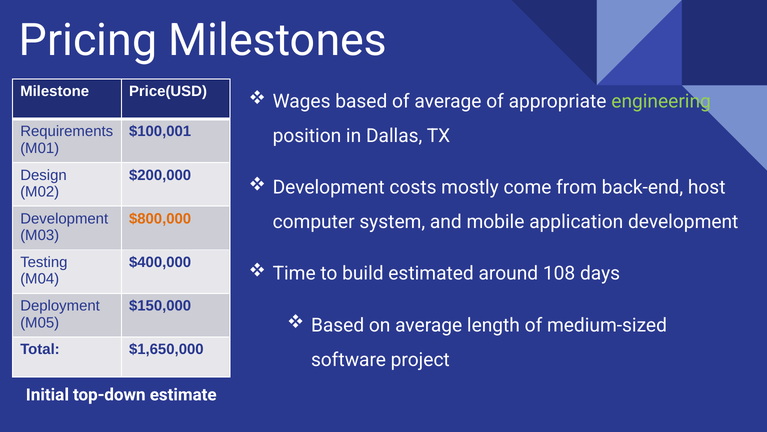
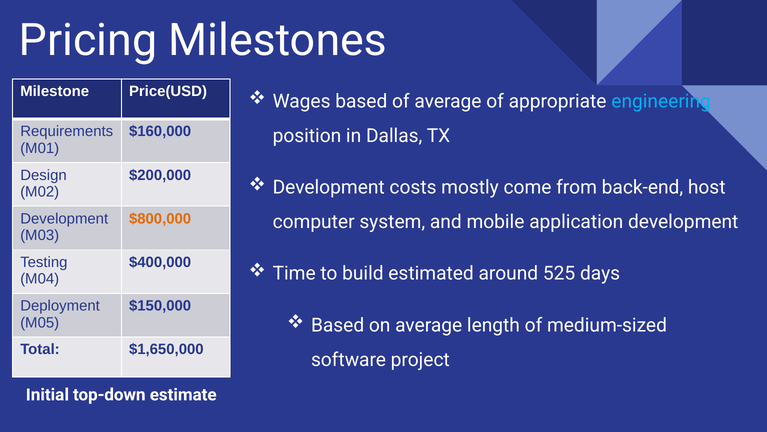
engineering colour: light green -> light blue
$100,001: $100,001 -> $160,000
108: 108 -> 525
